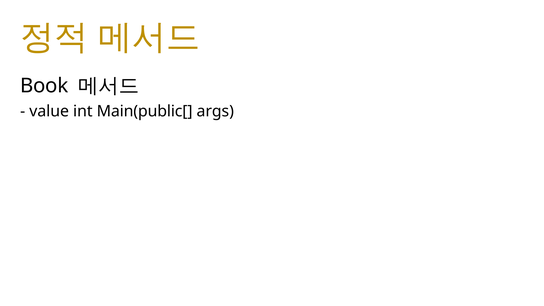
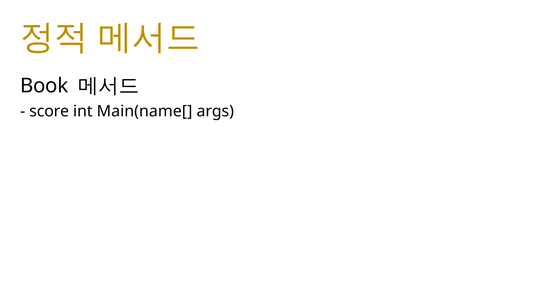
value: value -> score
Main(public[: Main(public[ -> Main(name[
